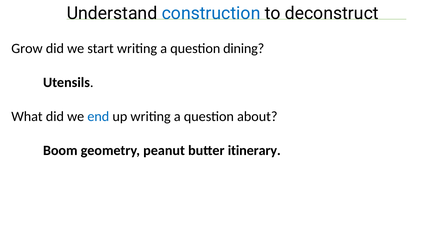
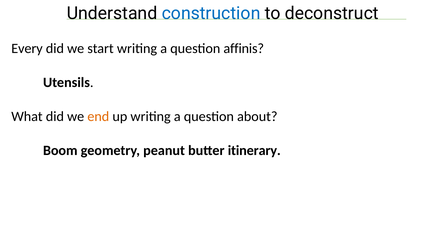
Grow: Grow -> Every
dining: dining -> affinis
end colour: blue -> orange
